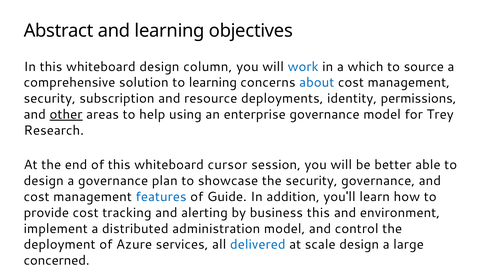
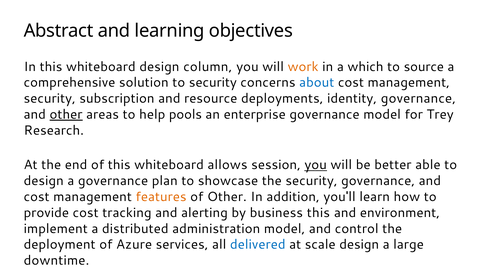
work colour: blue -> orange
to learning: learning -> security
identity permissions: permissions -> governance
using: using -> pools
cursor: cursor -> allows
you at (316, 165) underline: none -> present
features colour: blue -> orange
of Guide: Guide -> Other
concerned: concerned -> downtime
